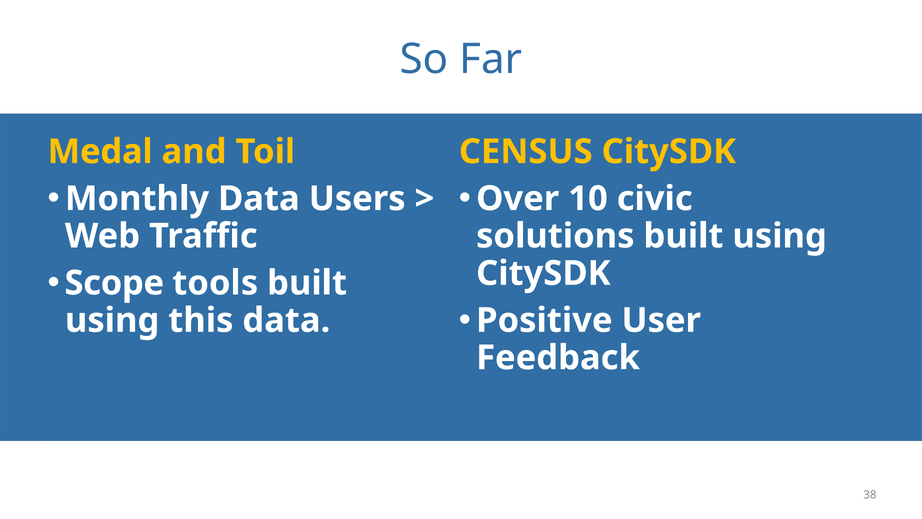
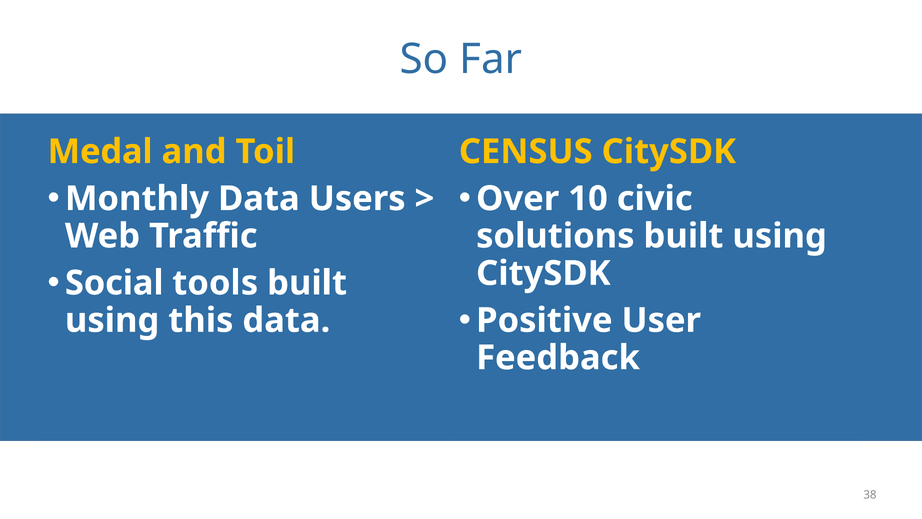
Scope: Scope -> Social
